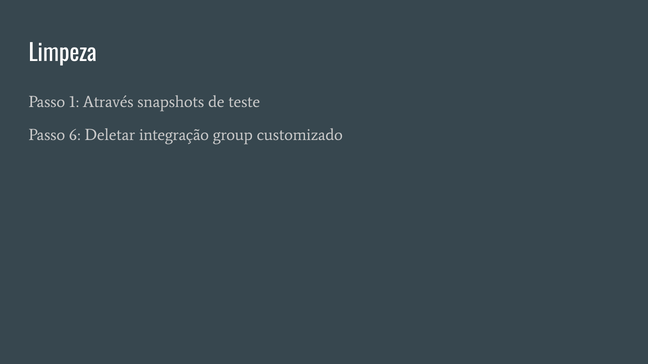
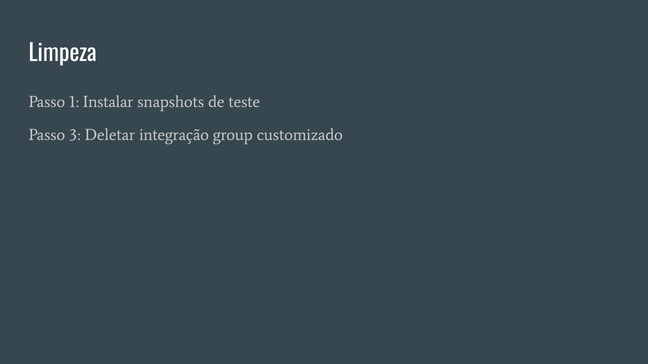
Através: Através -> Instalar
6: 6 -> 3
